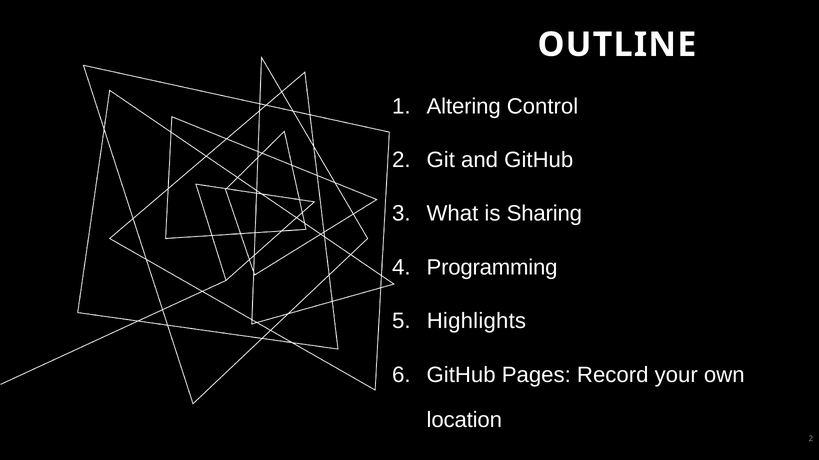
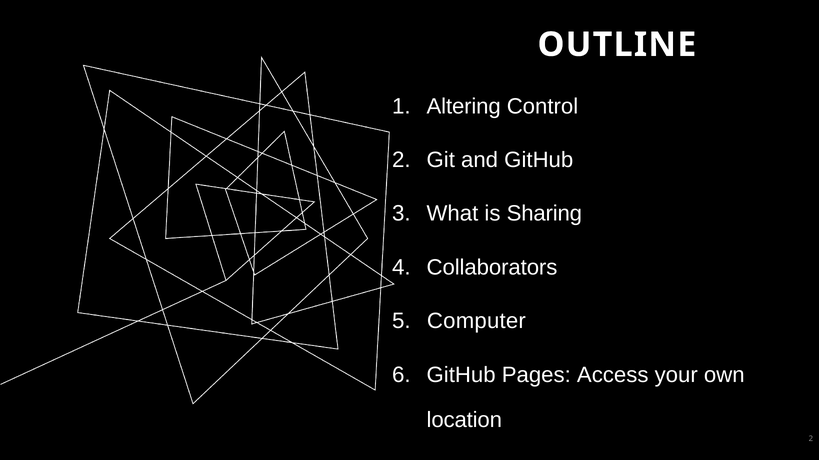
Programming: Programming -> Collaborators
Highlights: Highlights -> Computer
Record: Record -> Access
